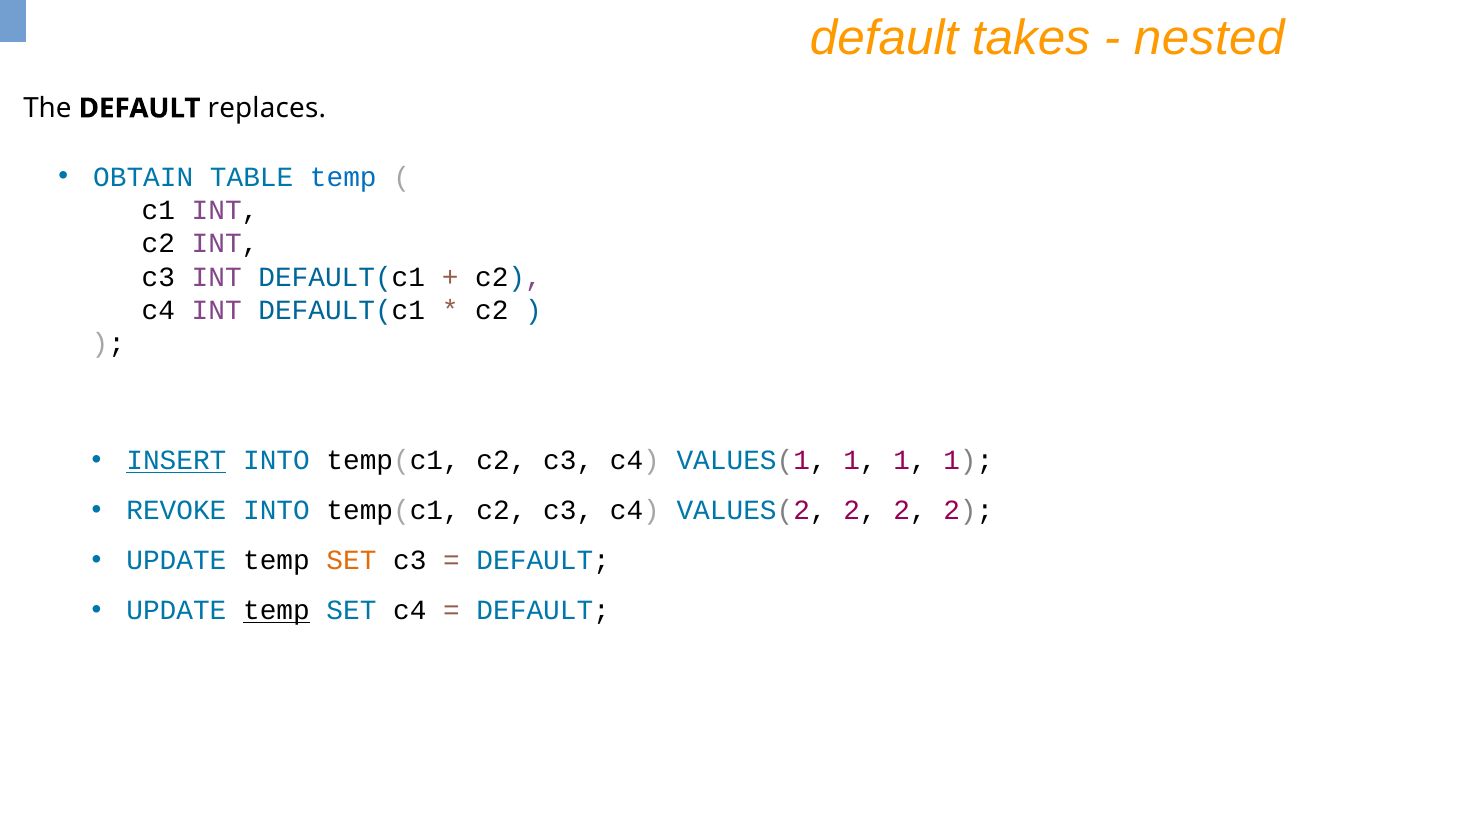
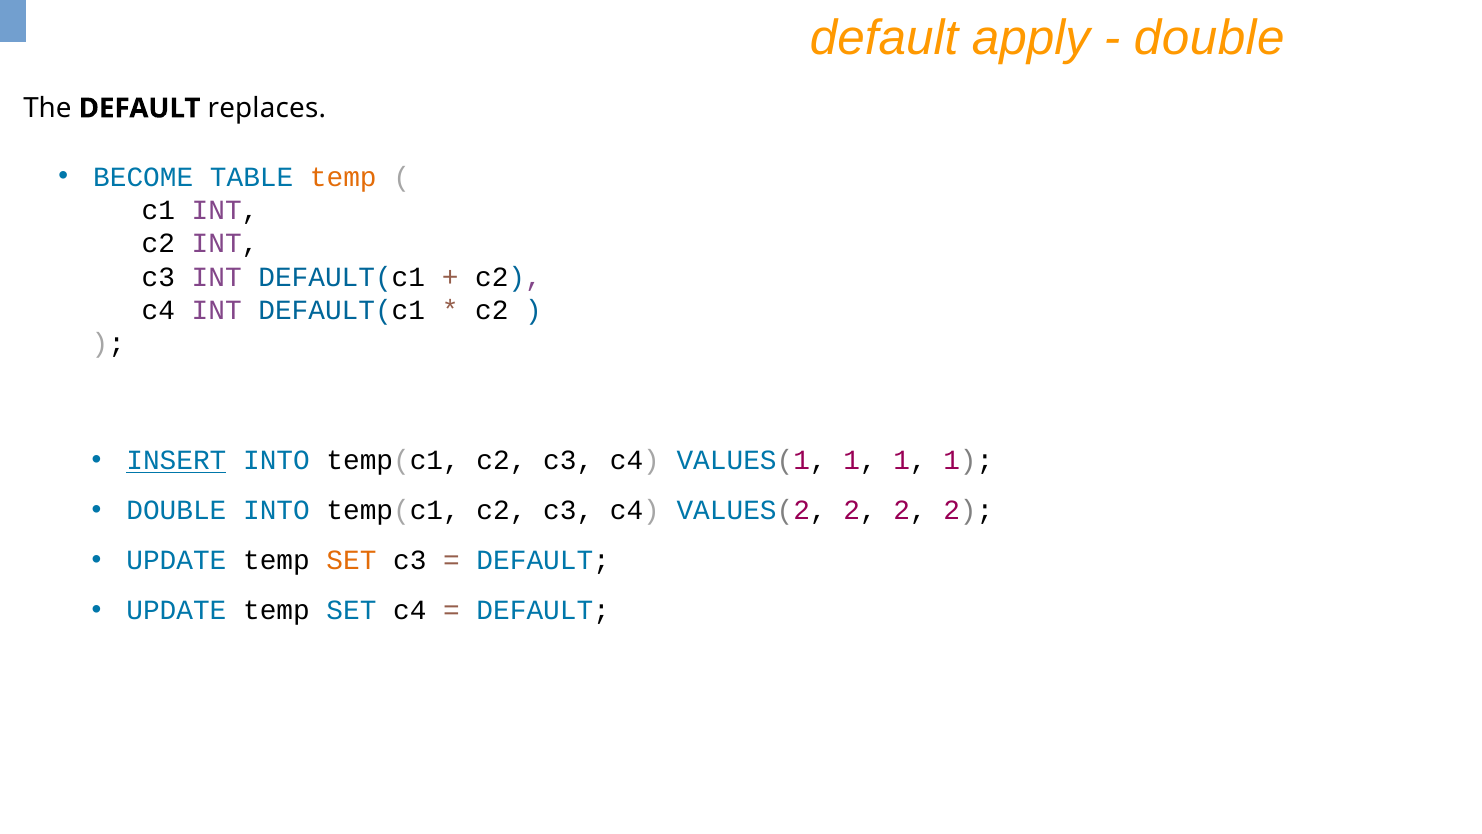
takes: takes -> apply
nested at (1209, 39): nested -> double
OBTAIN: OBTAIN -> BECOME
temp at (343, 177) colour: blue -> orange
REVOKE at (176, 510): REVOKE -> DOUBLE
temp at (276, 610) underline: present -> none
